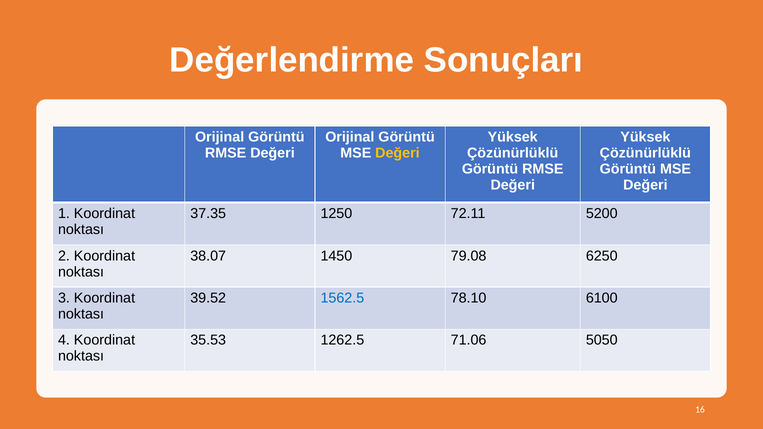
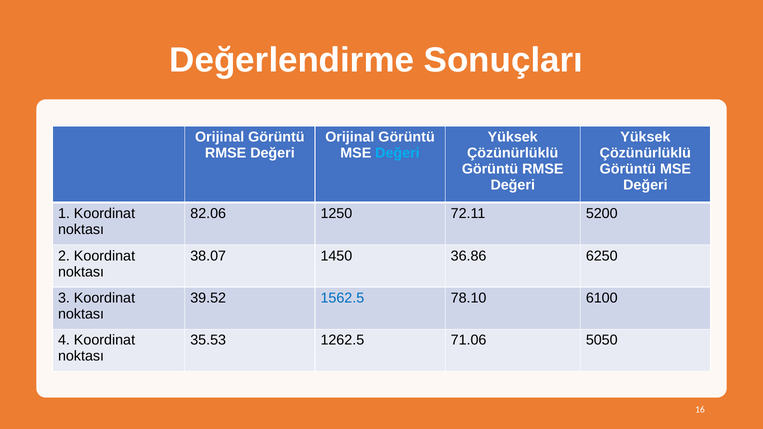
Değeri at (397, 153) colour: yellow -> light blue
37.35: 37.35 -> 82.06
79.08: 79.08 -> 36.86
